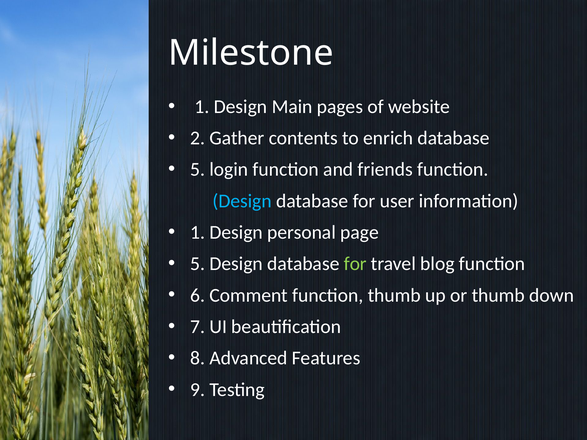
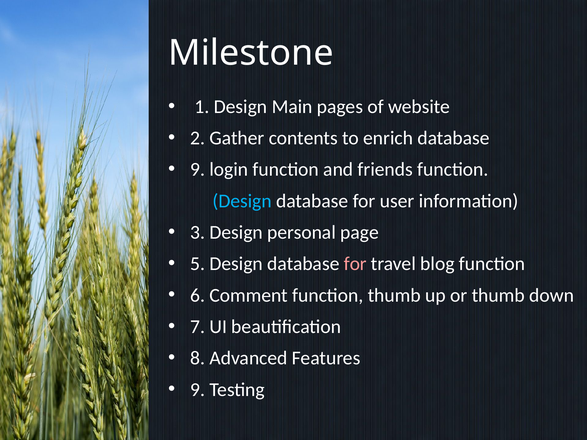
5 at (198, 170): 5 -> 9
1 at (198, 233): 1 -> 3
for at (355, 264) colour: light green -> pink
